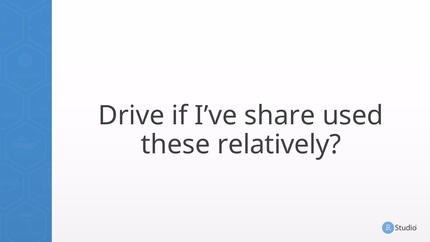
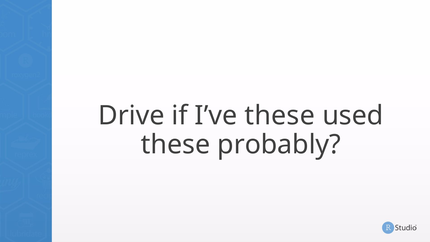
I’ve share: share -> these
relatively: relatively -> probably
